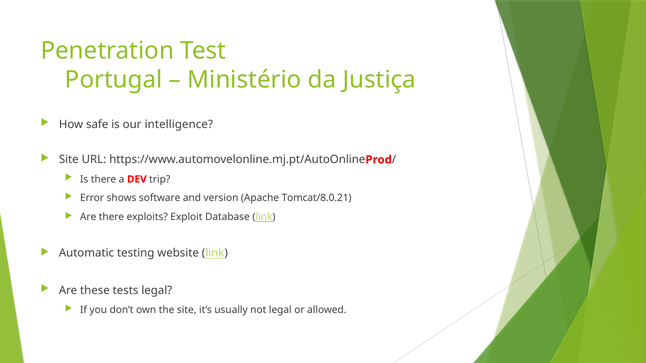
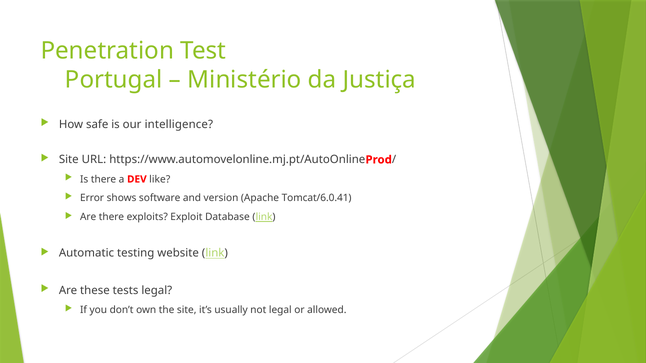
trip: trip -> like
Tomcat/8.0.21: Tomcat/8.0.21 -> Tomcat/6.0.41
